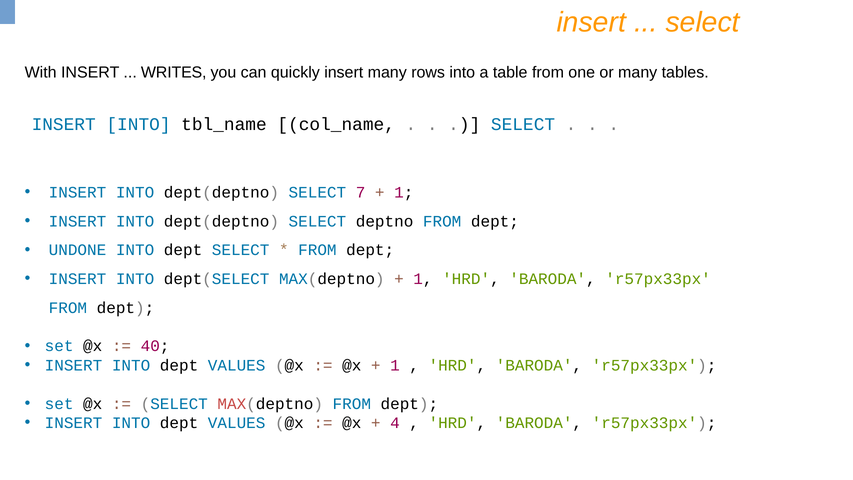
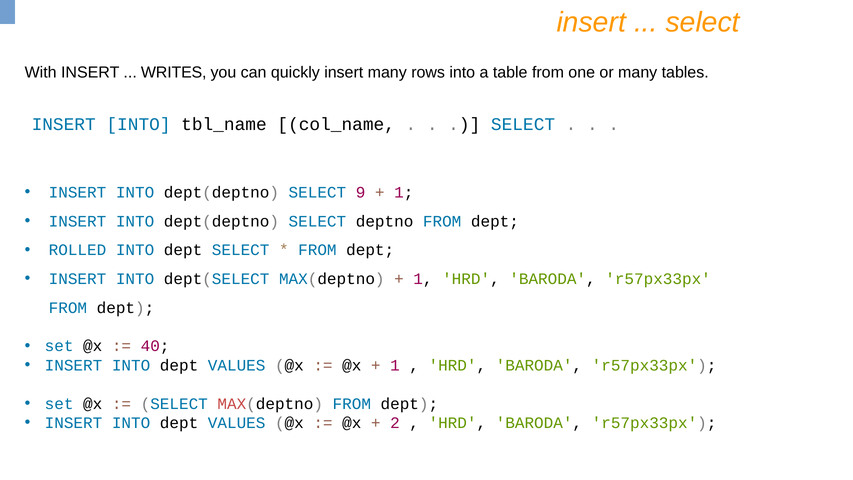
7: 7 -> 9
UNDONE: UNDONE -> ROLLED
4: 4 -> 2
